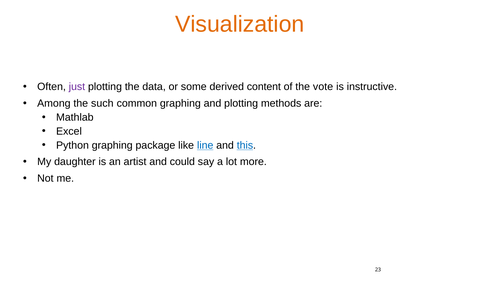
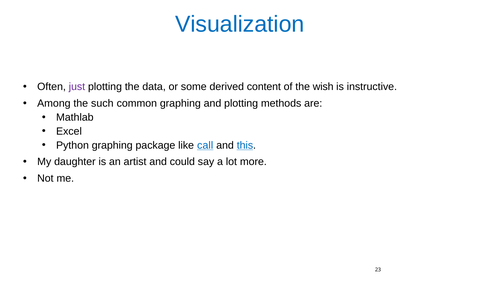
Visualization colour: orange -> blue
vote: vote -> wish
line: line -> call
